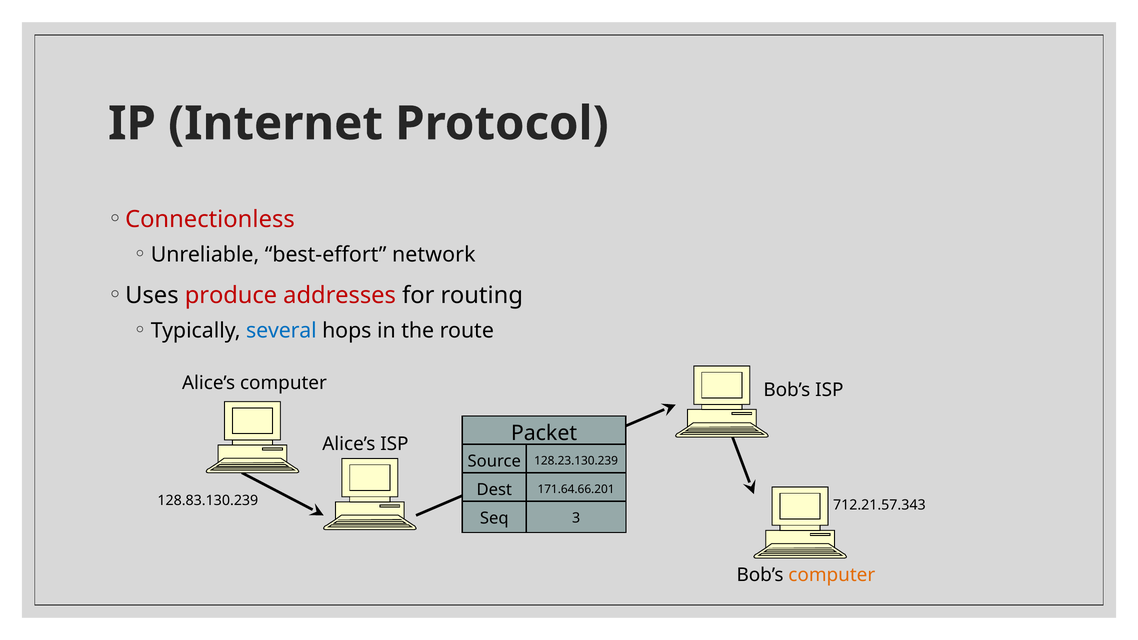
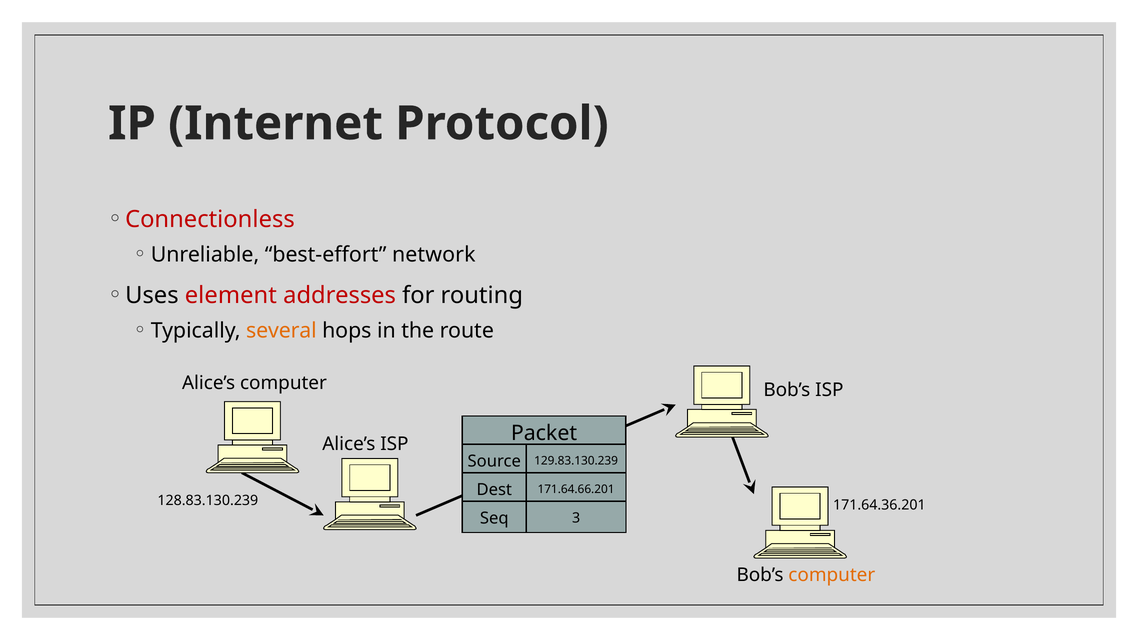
produce: produce -> element
several colour: blue -> orange
128.23.130.239: 128.23.130.239 -> 129.83.130.239
712.21.57.343: 712.21.57.343 -> 171.64.36.201
